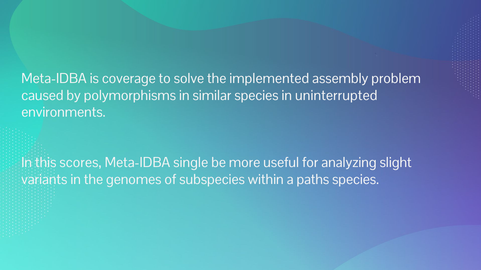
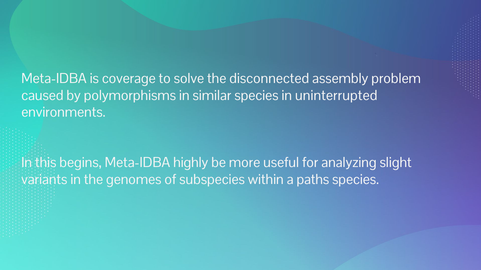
implemented: implemented -> disconnected
scores: scores -> begins
single: single -> highly
